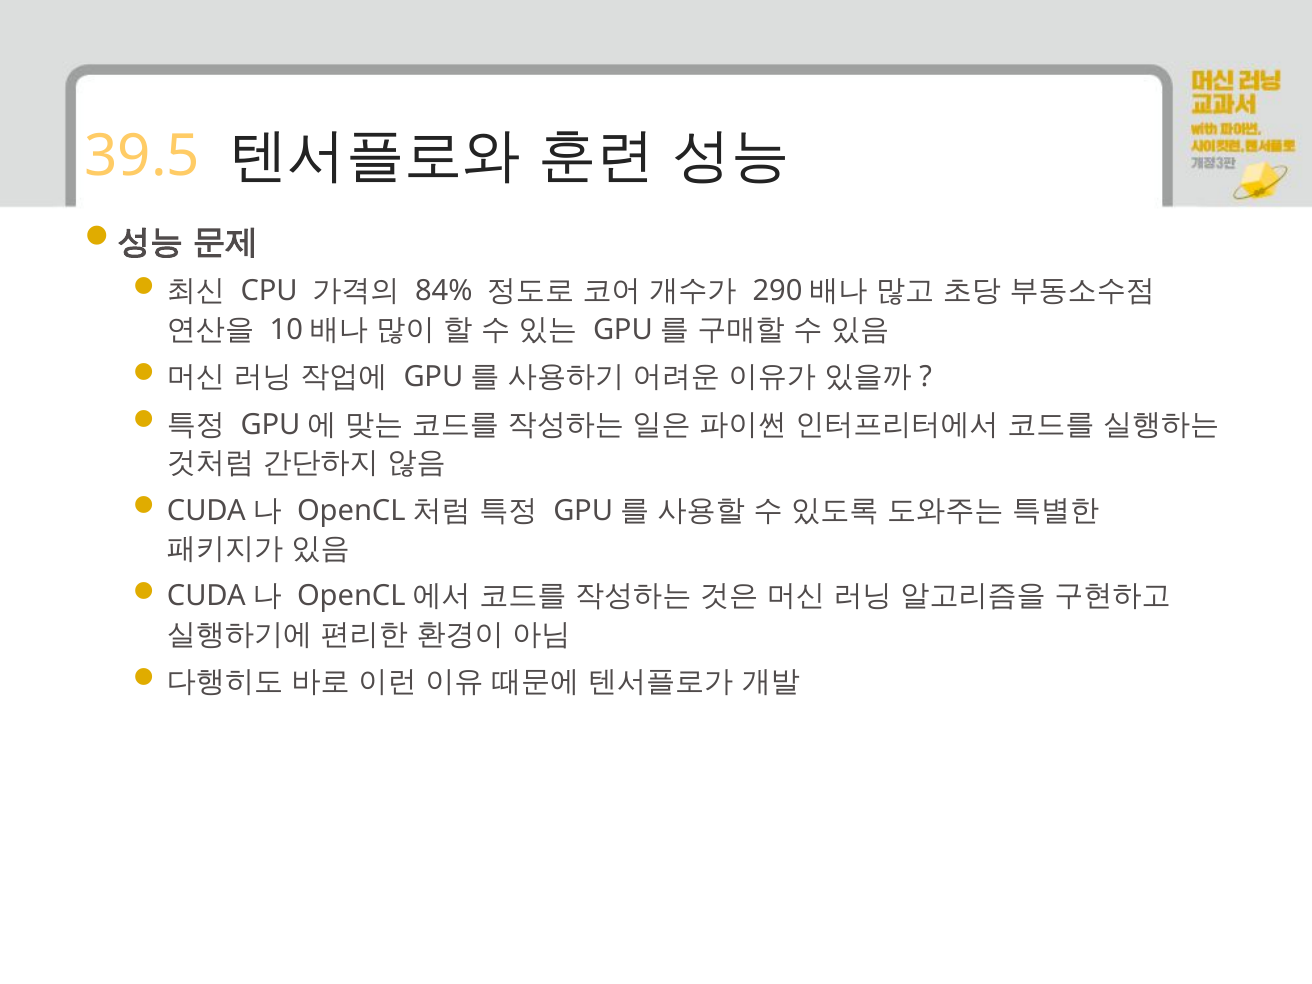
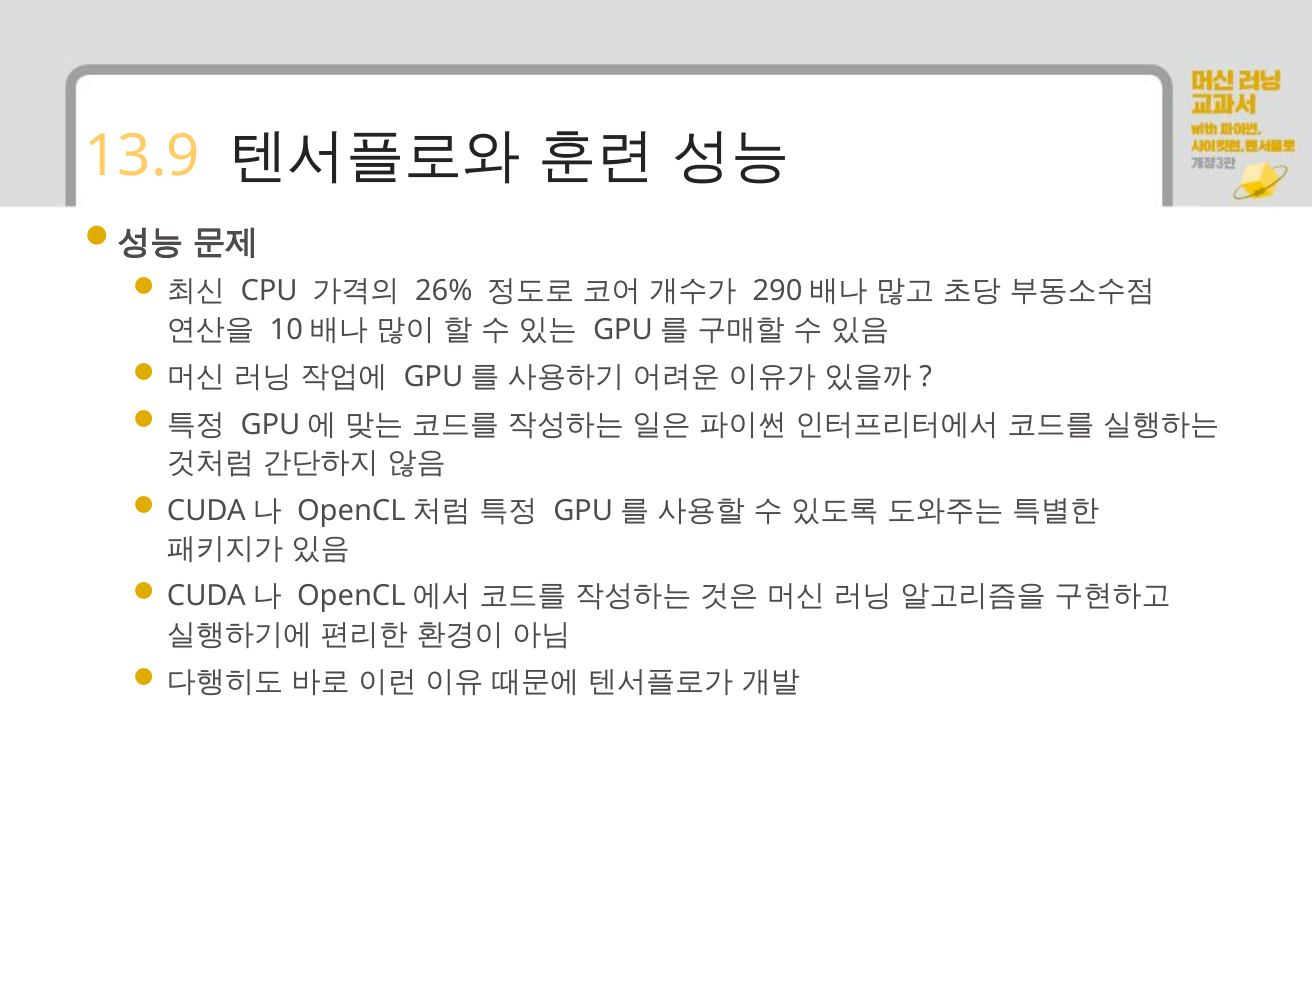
39.5: 39.5 -> 13.9
84%: 84% -> 26%
